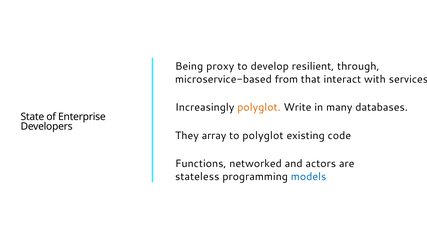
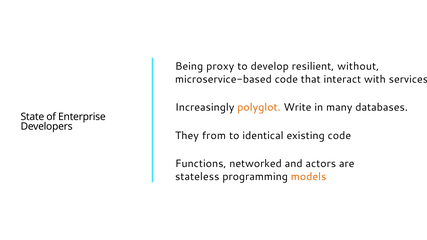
through: through -> without
microservice-based from: from -> code
array: array -> from
to polyglot: polyglot -> identical
models colour: blue -> orange
